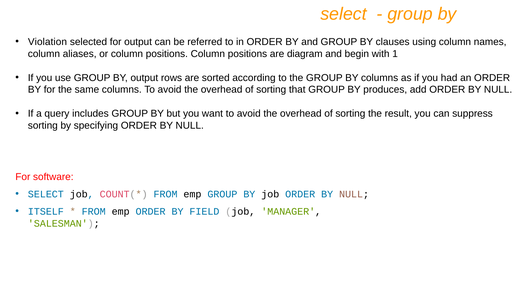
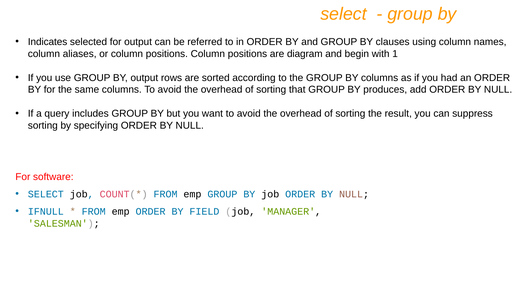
Violation: Violation -> Indicates
ITSELF: ITSELF -> IFNULL
